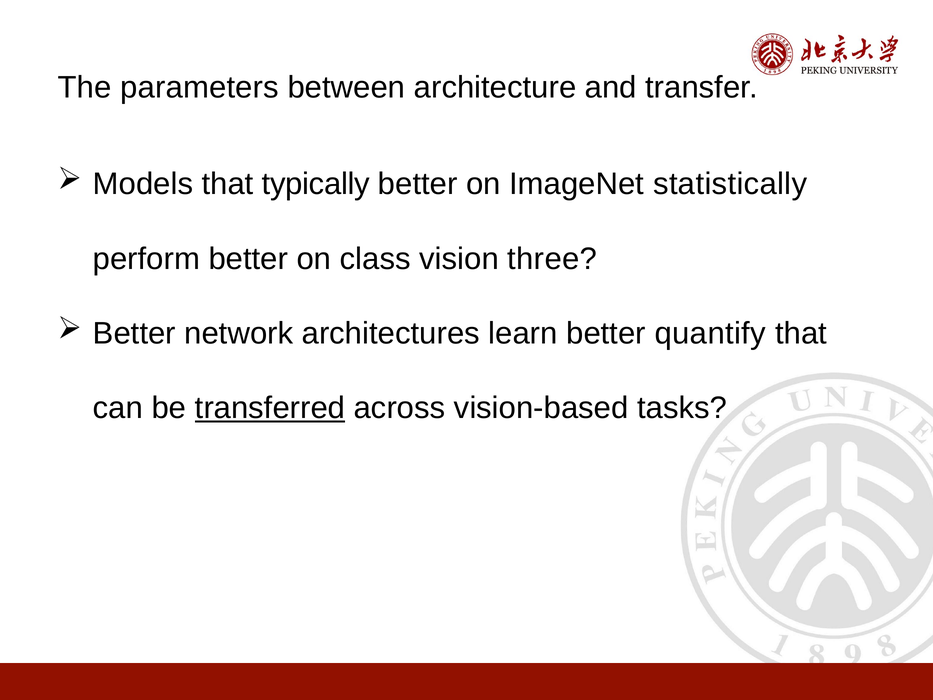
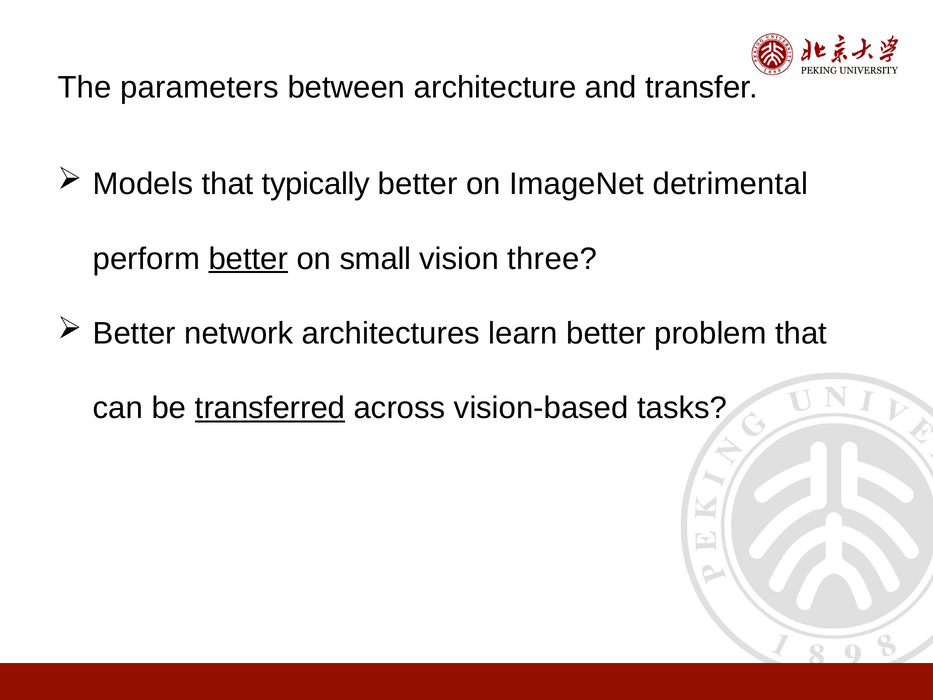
statistically: statistically -> detrimental
better at (248, 259) underline: none -> present
class: class -> small
quantify: quantify -> problem
